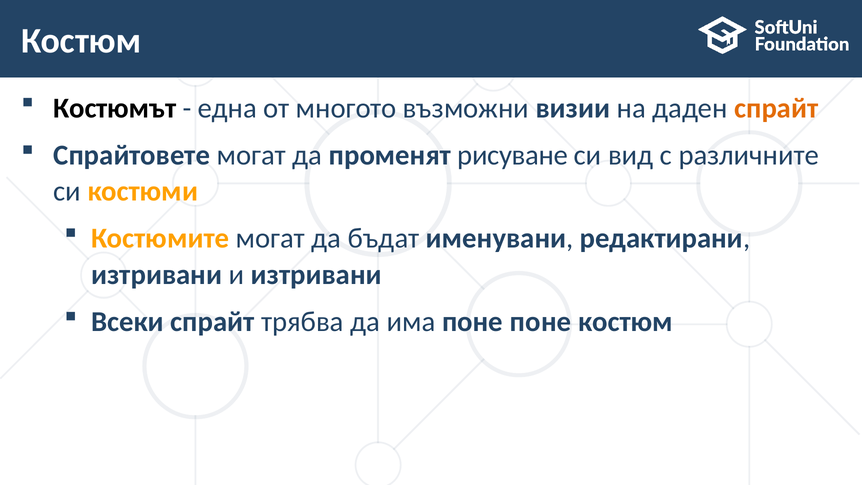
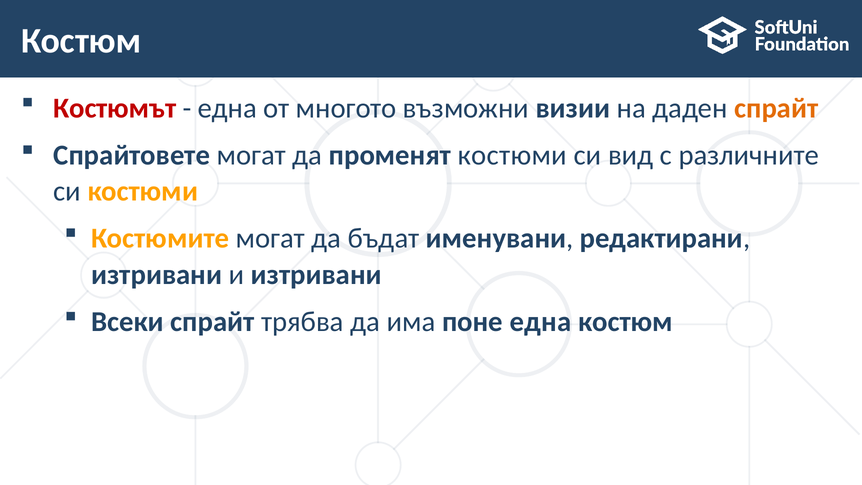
Костюмът colour: black -> red
променят рисуване: рисуване -> костюми
поне поне: поне -> една
